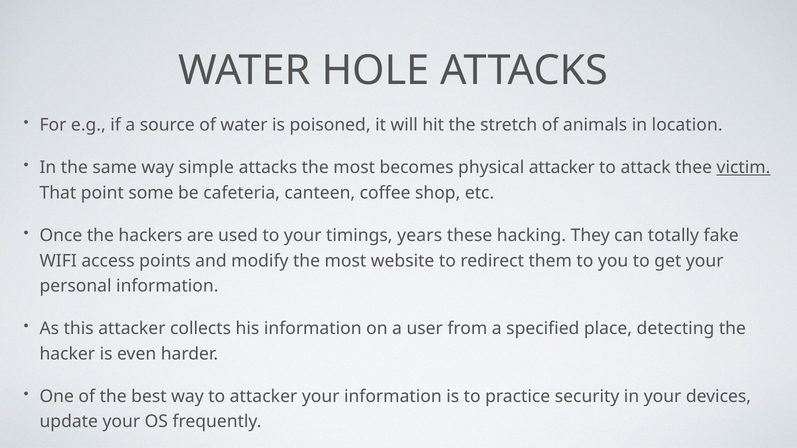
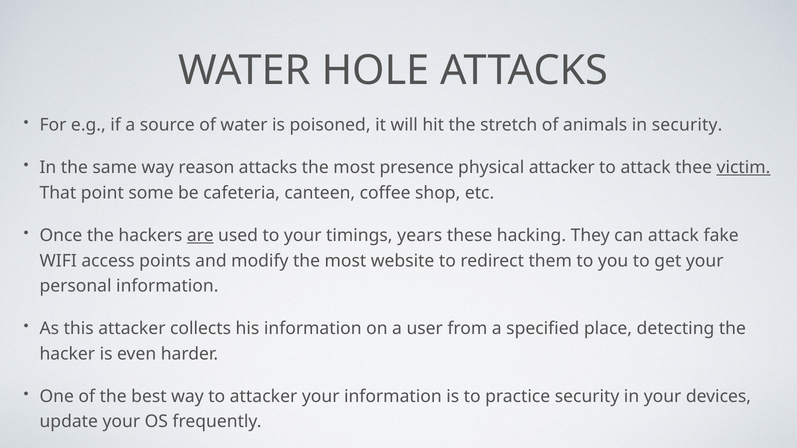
in location: location -> security
simple: simple -> reason
becomes: becomes -> presence
are underline: none -> present
can totally: totally -> attack
